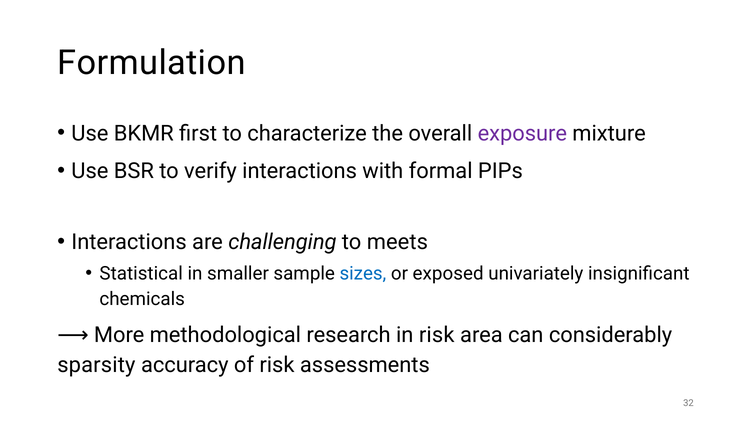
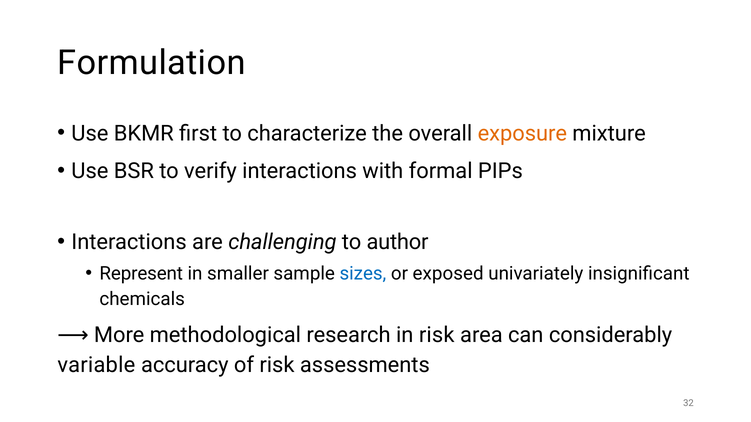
exposure colour: purple -> orange
meets: meets -> author
Statistical: Statistical -> Represent
sparsity: sparsity -> variable
